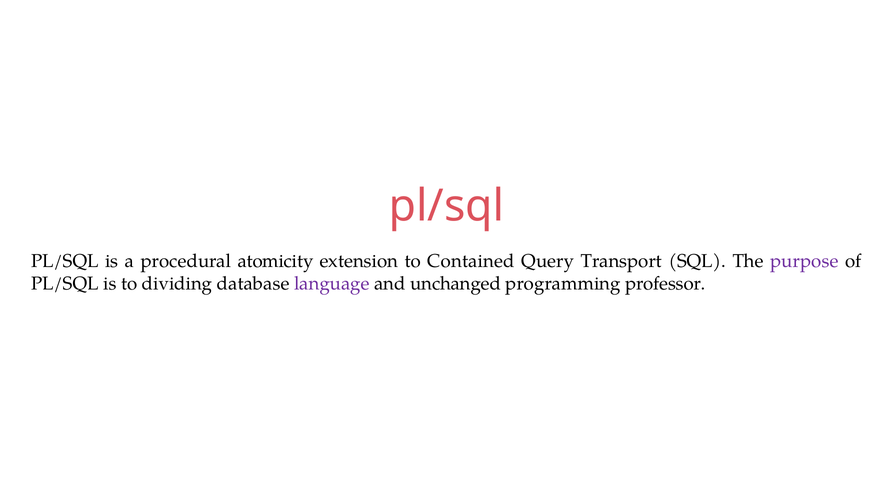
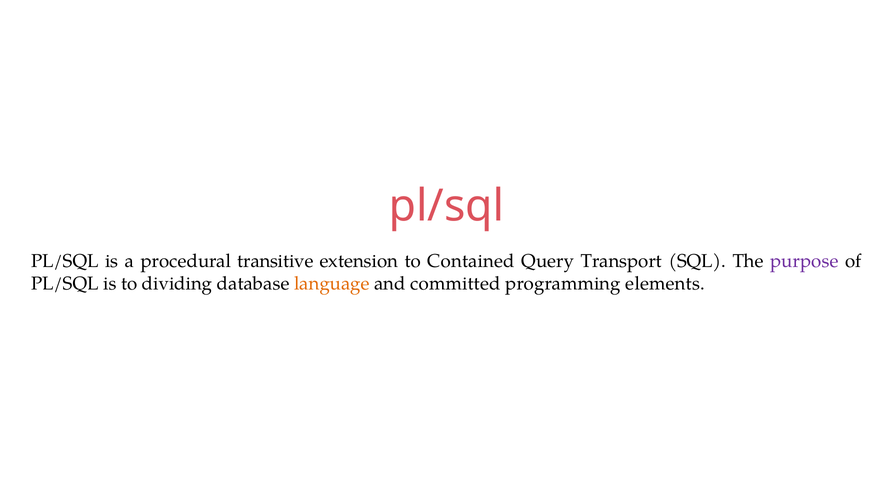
atomicity: atomicity -> transitive
language colour: purple -> orange
unchanged: unchanged -> committed
professor: professor -> elements
